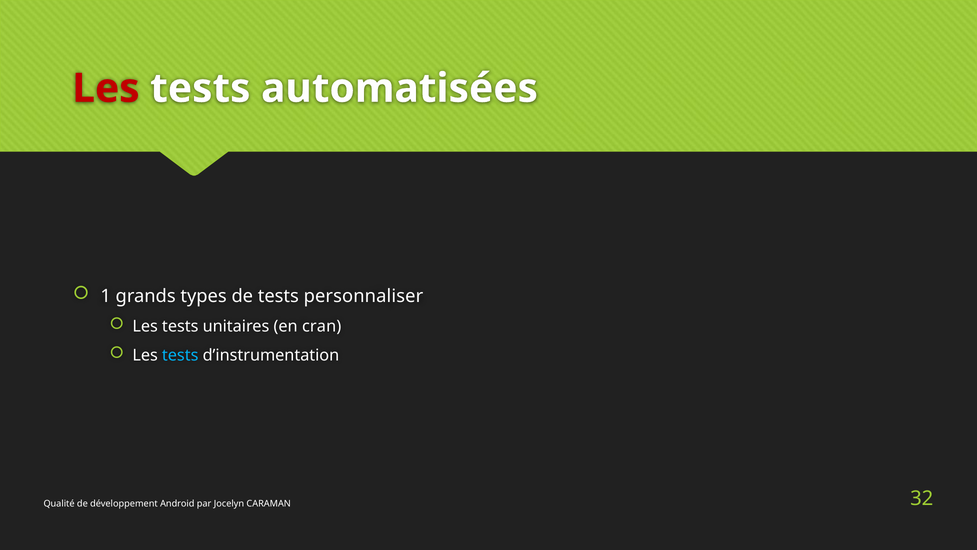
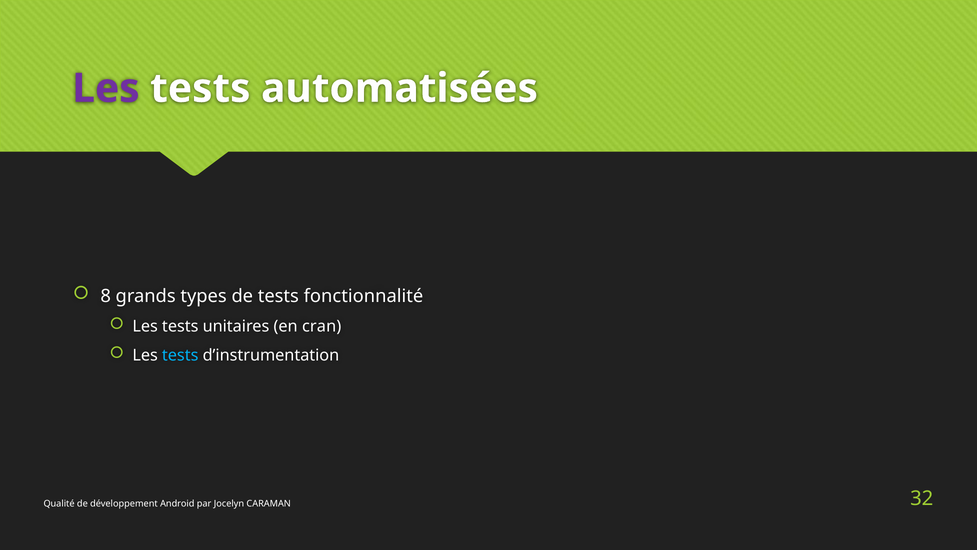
Les at (106, 88) colour: red -> purple
1: 1 -> 8
personnaliser: personnaliser -> fonctionnalité
